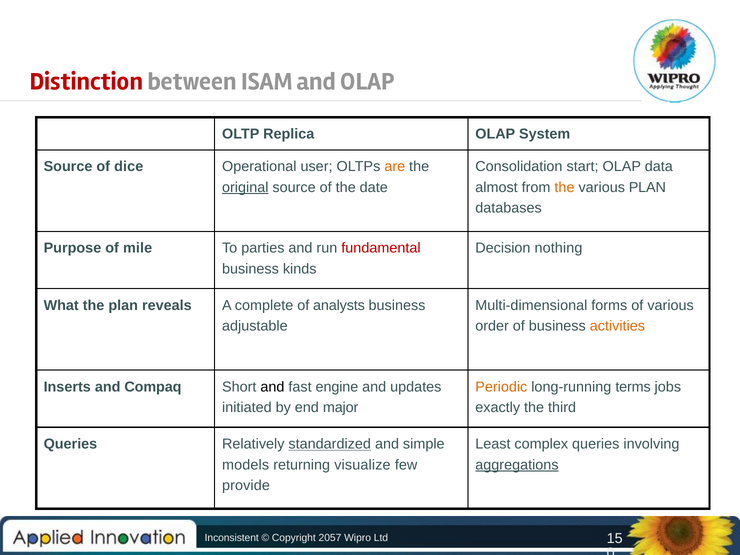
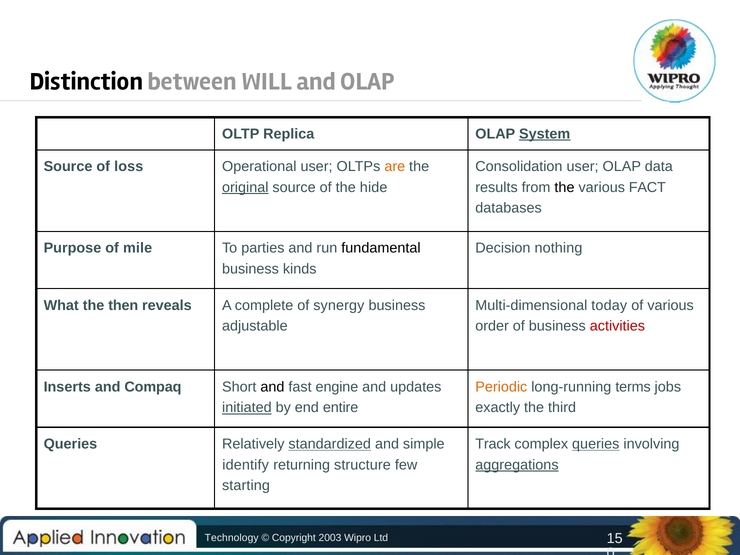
Distinction colour: red -> black
ISAM: ISAM -> WILL
System underline: none -> present
dice: dice -> loss
Consolidation start: start -> user
date: date -> hide
almost: almost -> results
the at (565, 187) colour: orange -> black
various PLAN: PLAN -> FACT
fundamental colour: red -> black
the plan: plan -> then
analysts: analysts -> synergy
forms: forms -> today
activities colour: orange -> red
initiated underline: none -> present
major: major -> entire
Least: Least -> Track
queries at (596, 444) underline: none -> present
models: models -> identify
visualize: visualize -> structure
provide: provide -> starting
Inconsistent: Inconsistent -> Technology
2057: 2057 -> 2003
